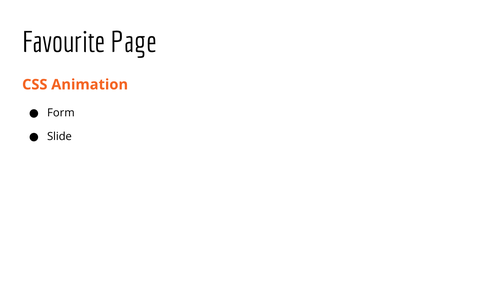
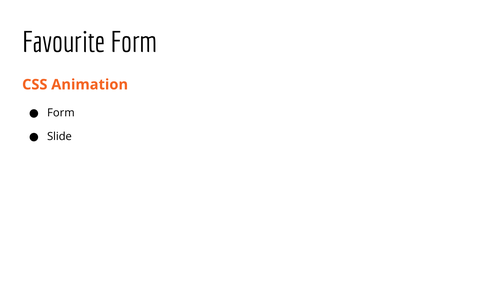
Favourite Page: Page -> Form
